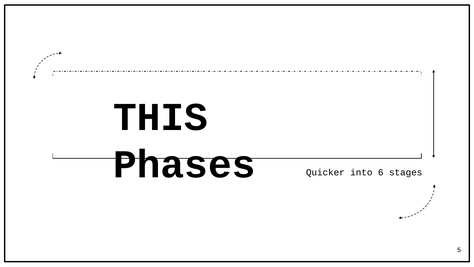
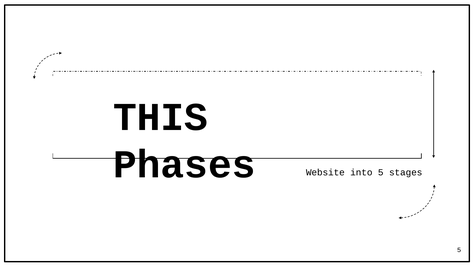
Quicker: Quicker -> Website
into 6: 6 -> 5
